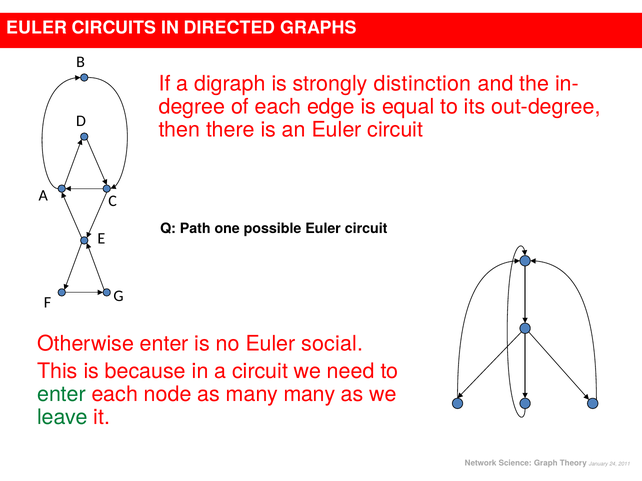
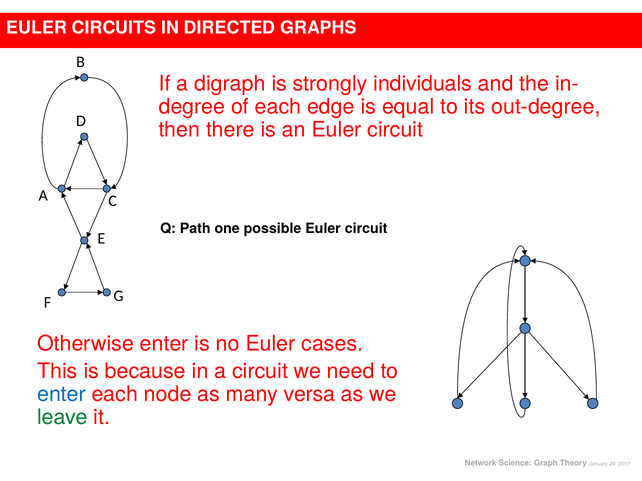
distinction: distinction -> individuals
social: social -> cases
enter at (61, 395) colour: green -> blue
many many: many -> versa
